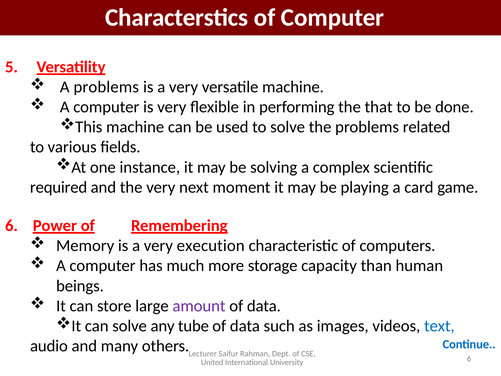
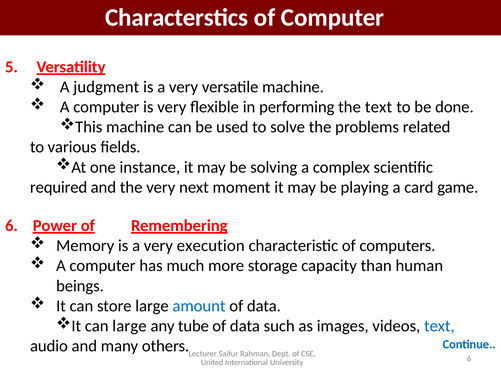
A problems: problems -> judgment
the that: that -> text
amount colour: purple -> blue
can solve: solve -> large
